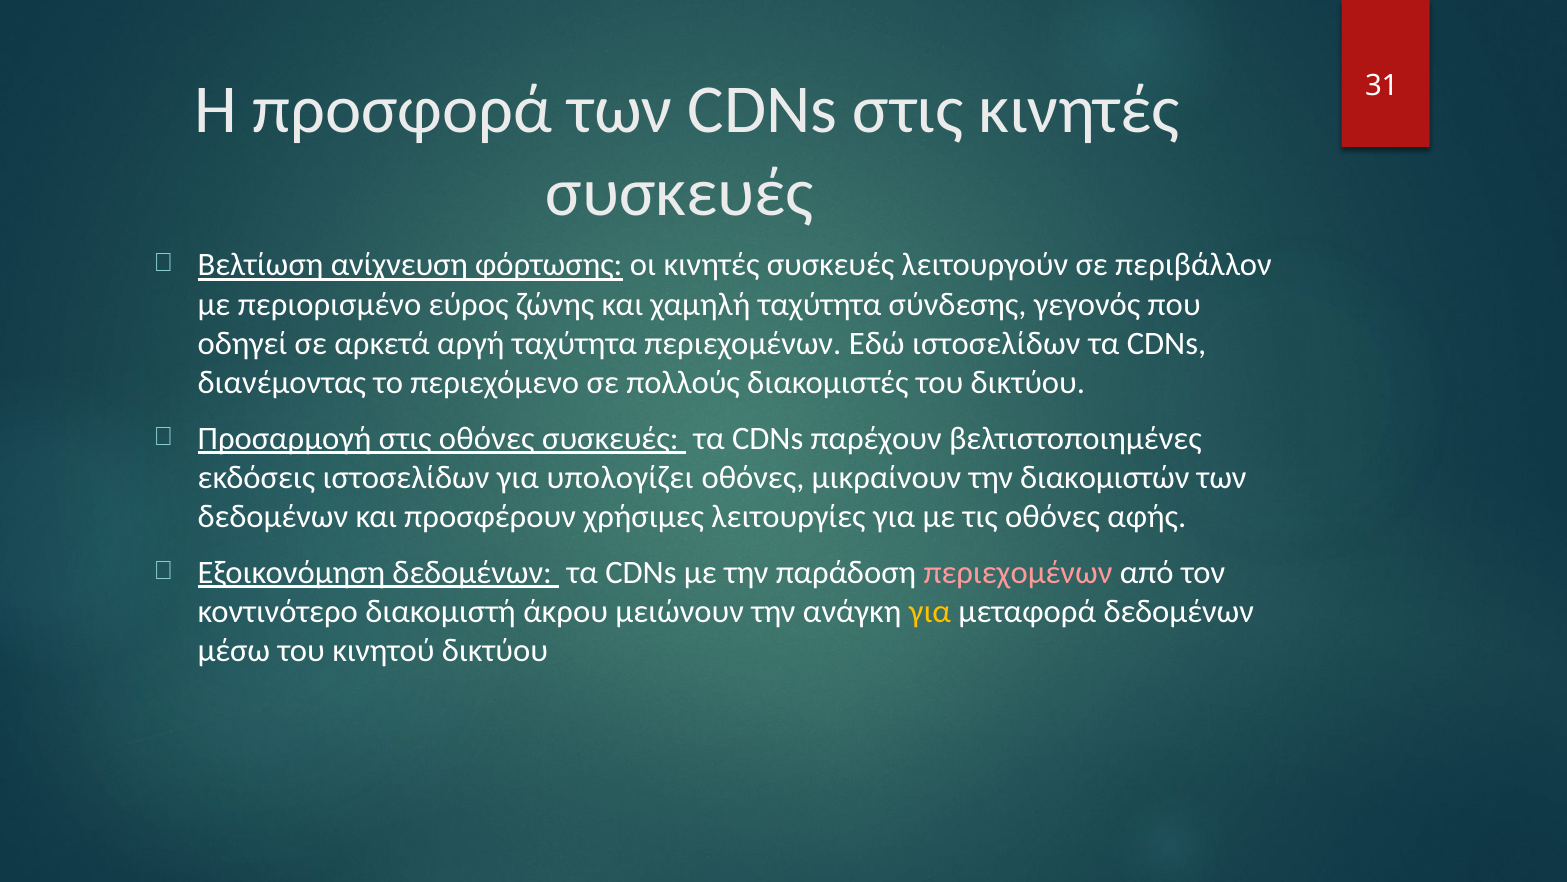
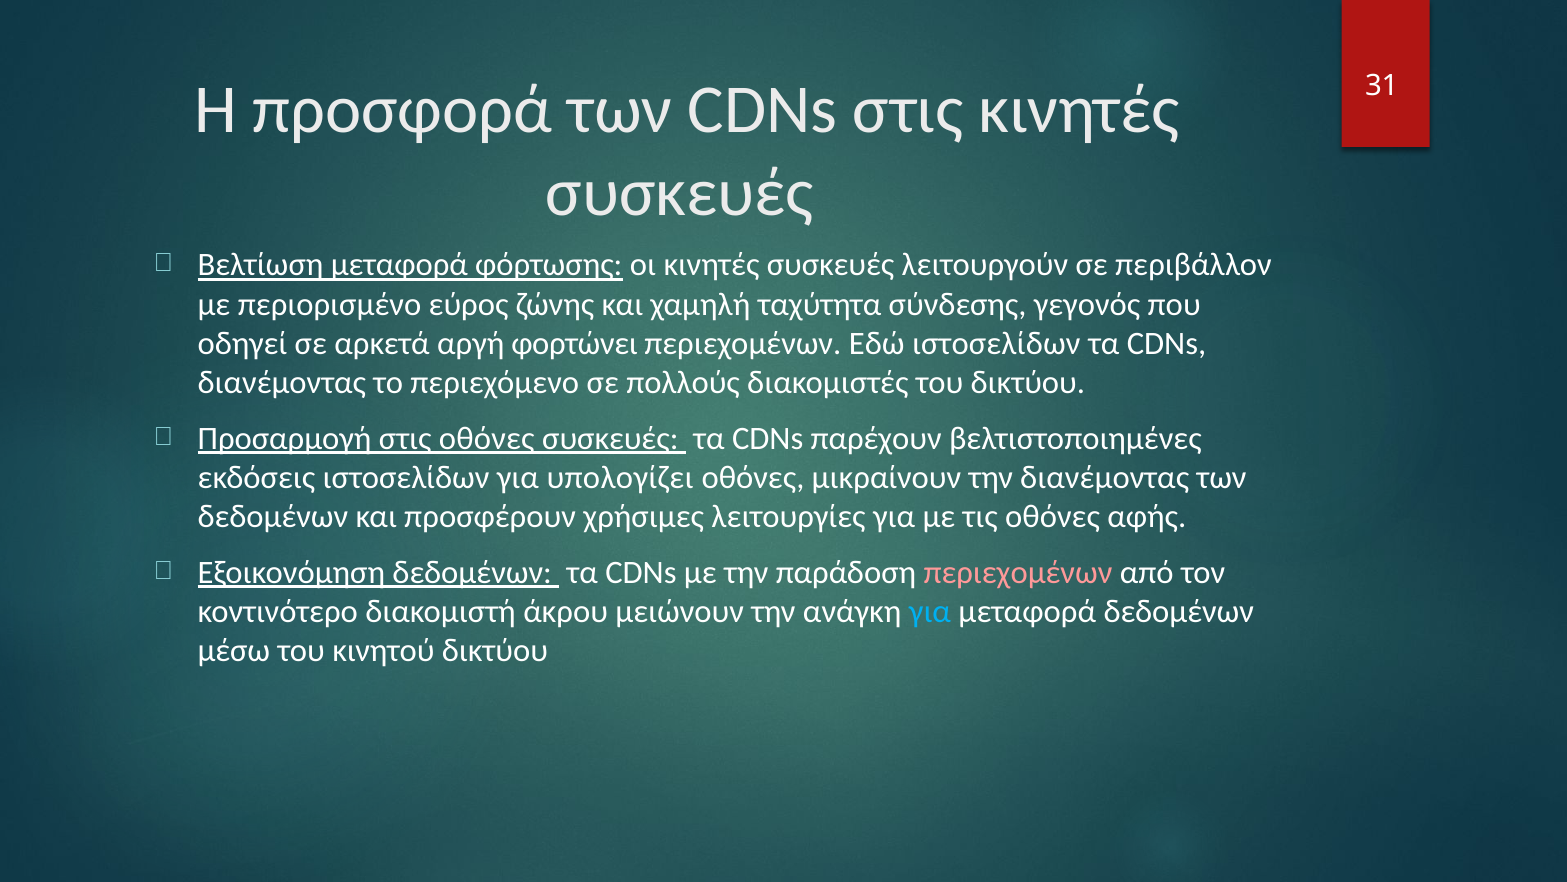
Βελτίωση ανίχνευση: ανίχνευση -> μεταφορά
αργή ταχύτητα: ταχύτητα -> φορτώνει
την διακομιστών: διακομιστών -> διανέμοντας
για at (930, 611) colour: yellow -> light blue
